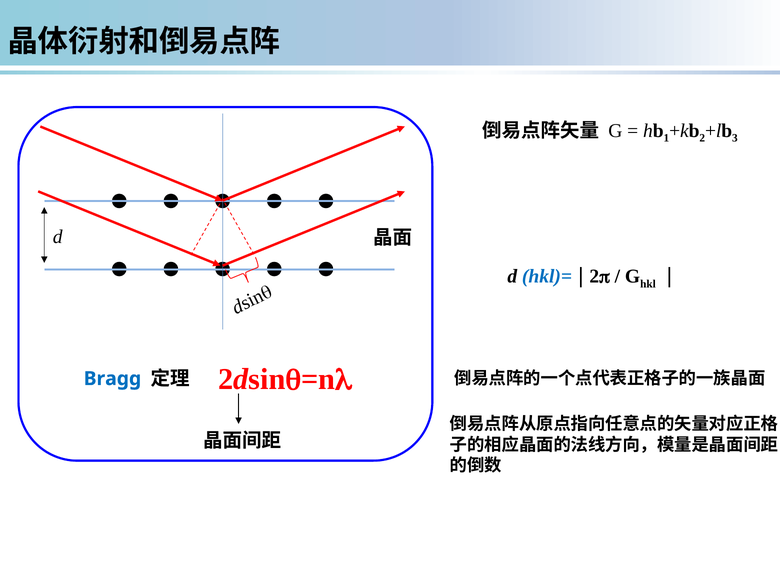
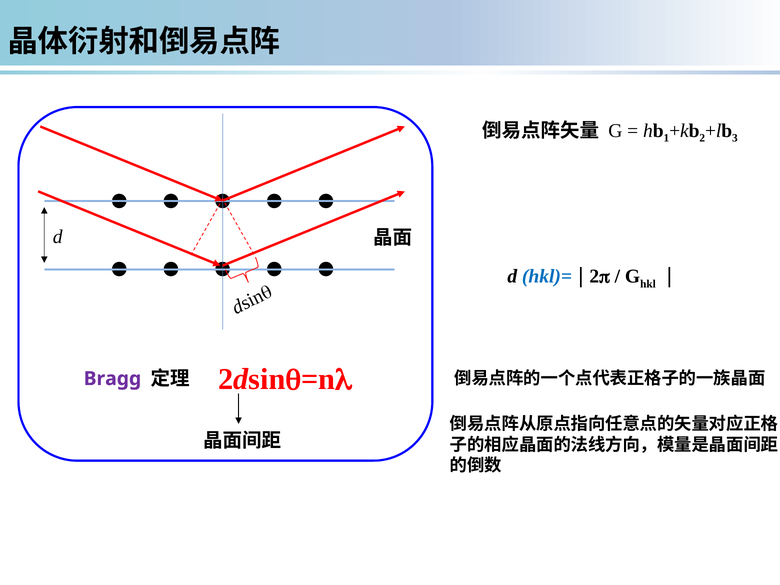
Bragg colour: blue -> purple
